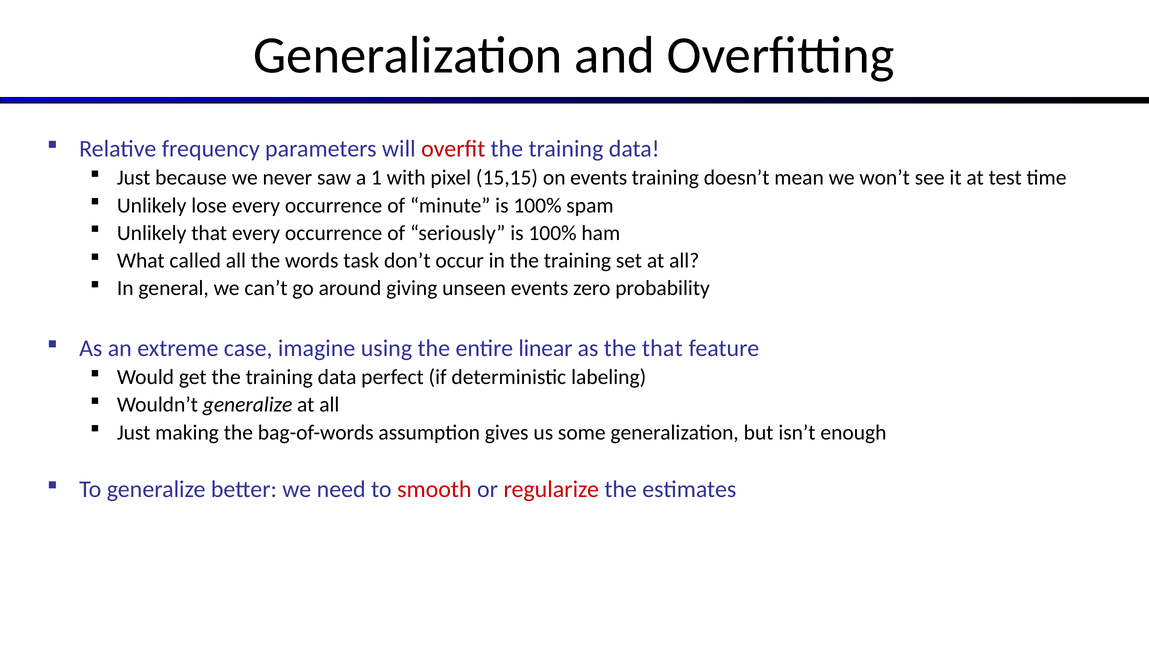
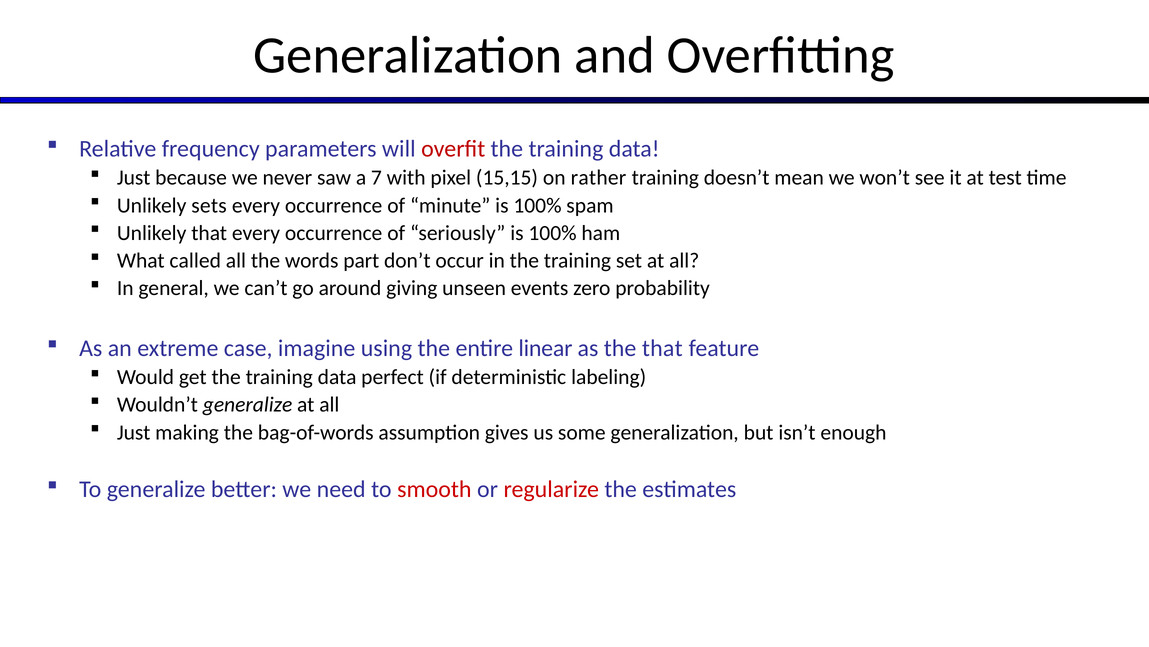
1: 1 -> 7
on events: events -> rather
lose: lose -> sets
task: task -> part
